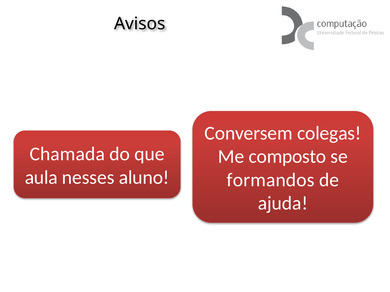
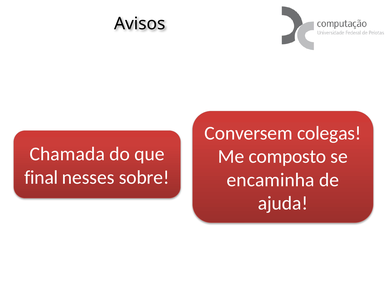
aula: aula -> final
aluno: aluno -> sobre
formandos: formandos -> encaminha
